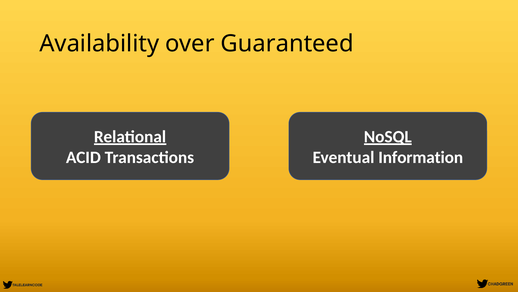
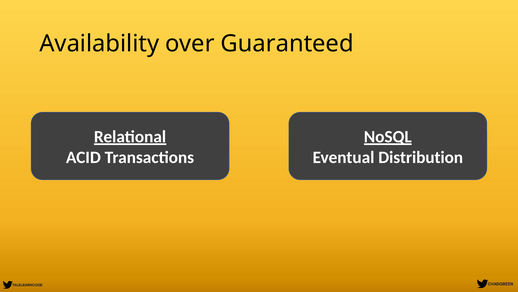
Information: Information -> Distribution
